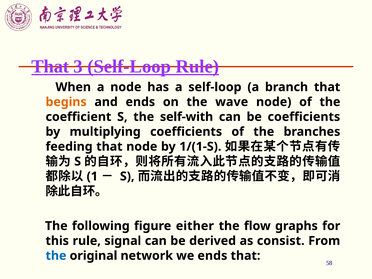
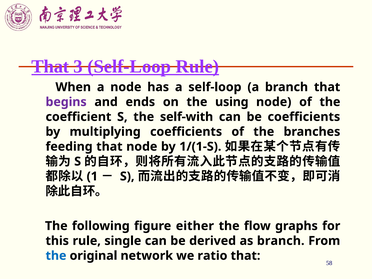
begins colour: orange -> purple
wave: wave -> using
signal: signal -> single
as consist: consist -> branch
we ends: ends -> ratio
